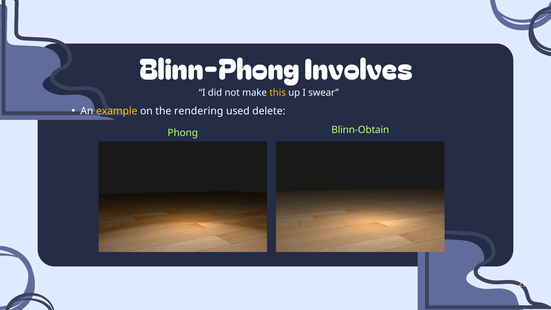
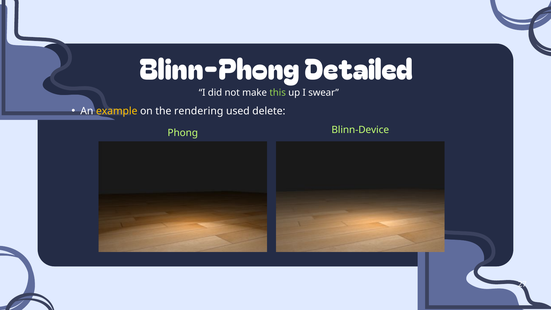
Involves: Involves -> Detailed
this colour: yellow -> light green
Blinn-Obtain: Blinn-Obtain -> Blinn-Device
